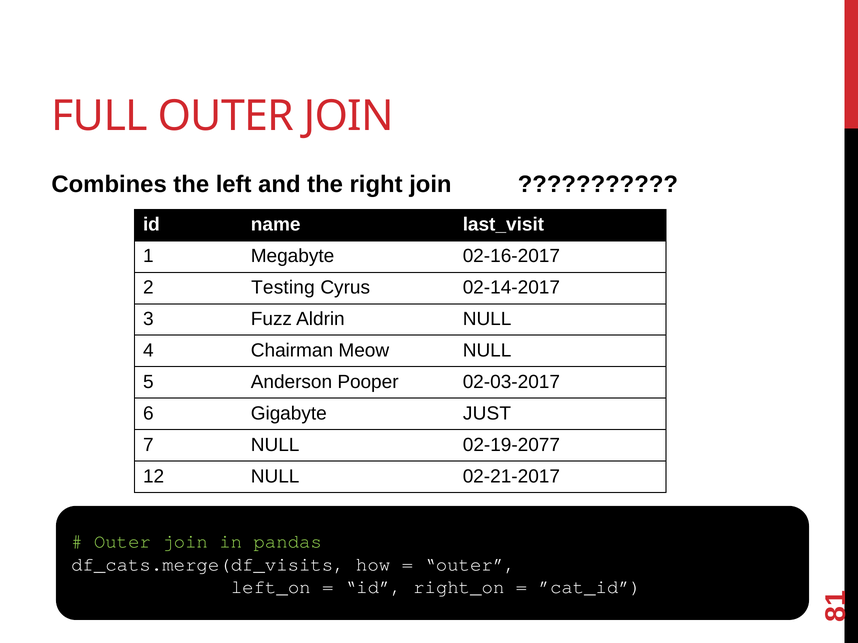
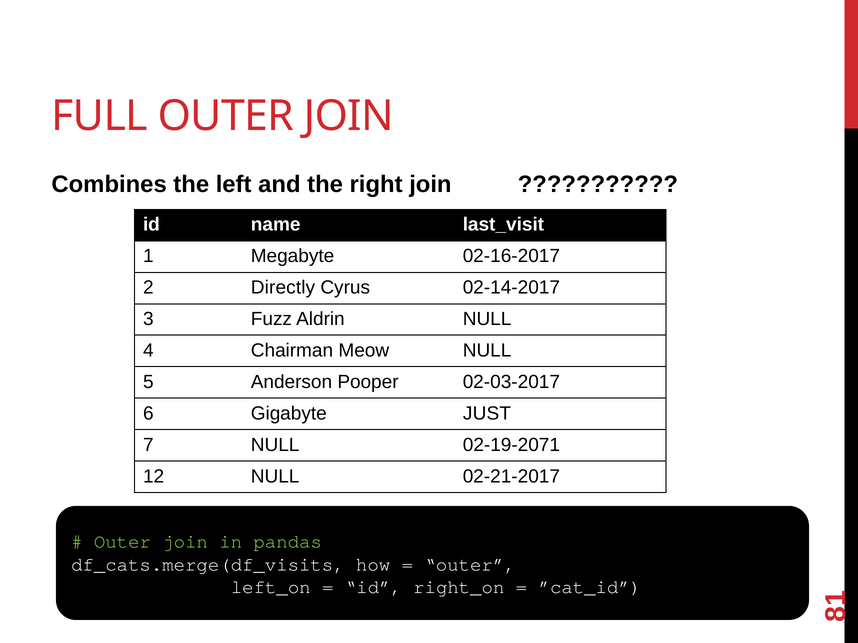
Testing: Testing -> Directly
02-19-2077: 02-19-2077 -> 02-19-2071
